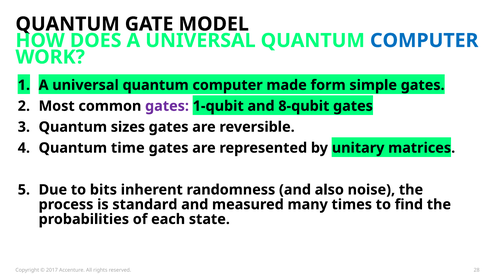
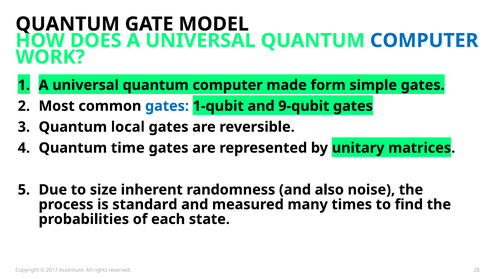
gates at (167, 106) colour: purple -> blue
8-qubit: 8-qubit -> 9-qubit
sizes: sizes -> local
bits: bits -> size
